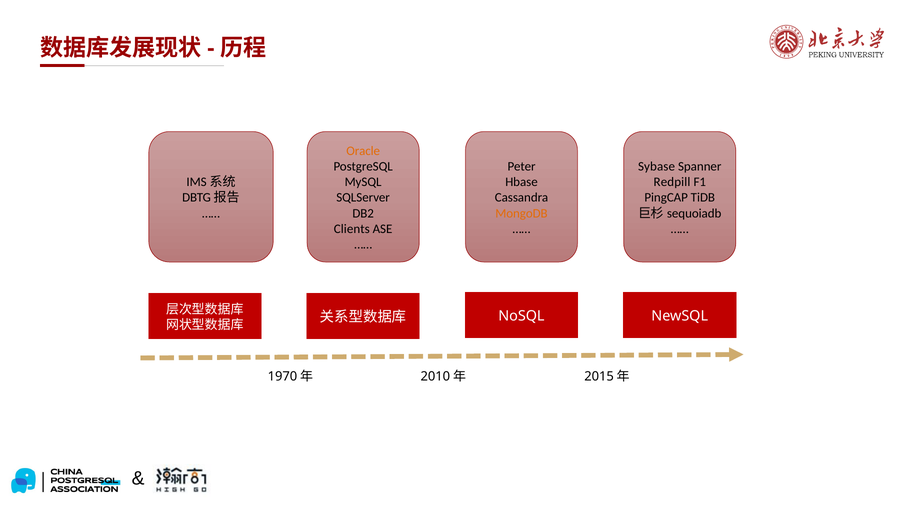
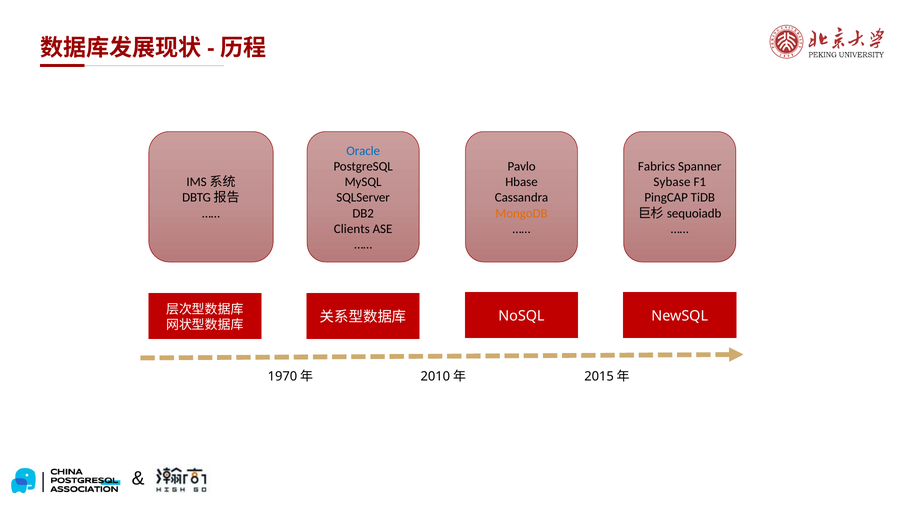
Oracle colour: orange -> blue
Peter: Peter -> Pavlo
Sybase: Sybase -> Fabrics
Redpill: Redpill -> Sybase
